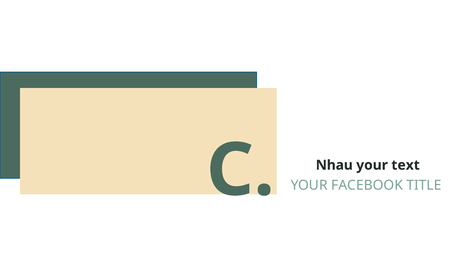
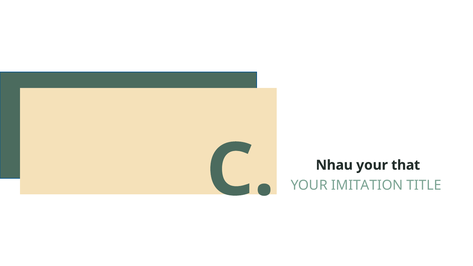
FACEBOOK: FACEBOOK -> IMITATION
text: text -> that
